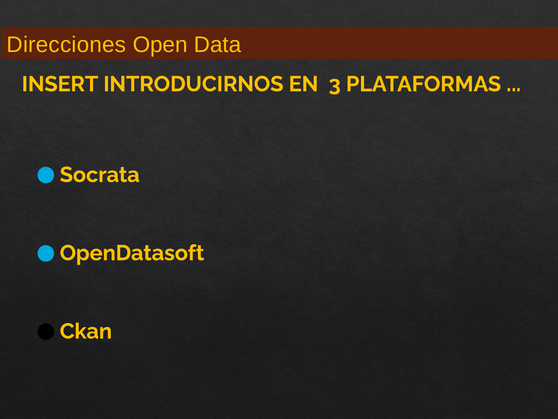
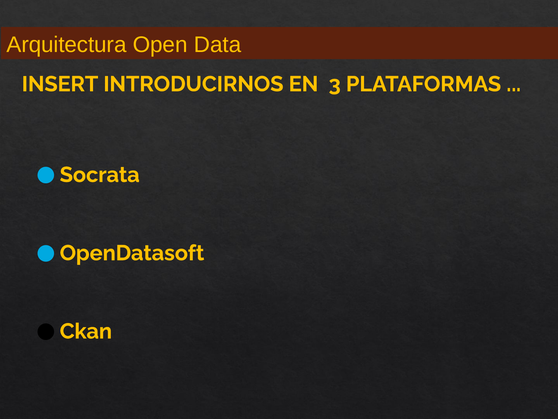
Direcciones: Direcciones -> Arquitectura
